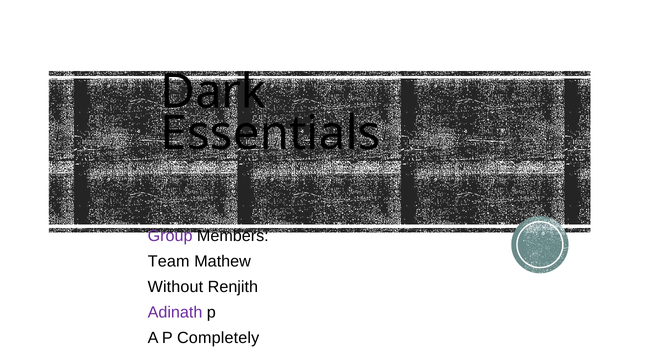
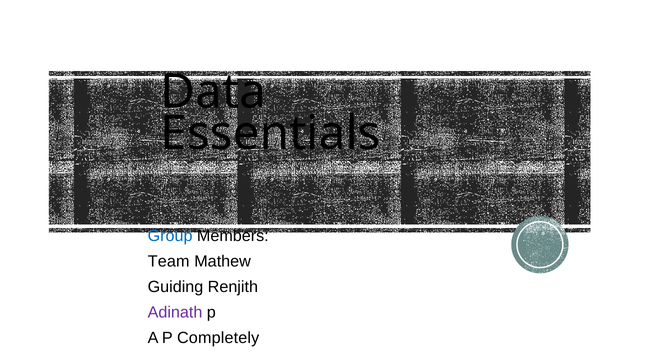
Dark: Dark -> Data
Group colour: purple -> blue
Without: Without -> Guiding
